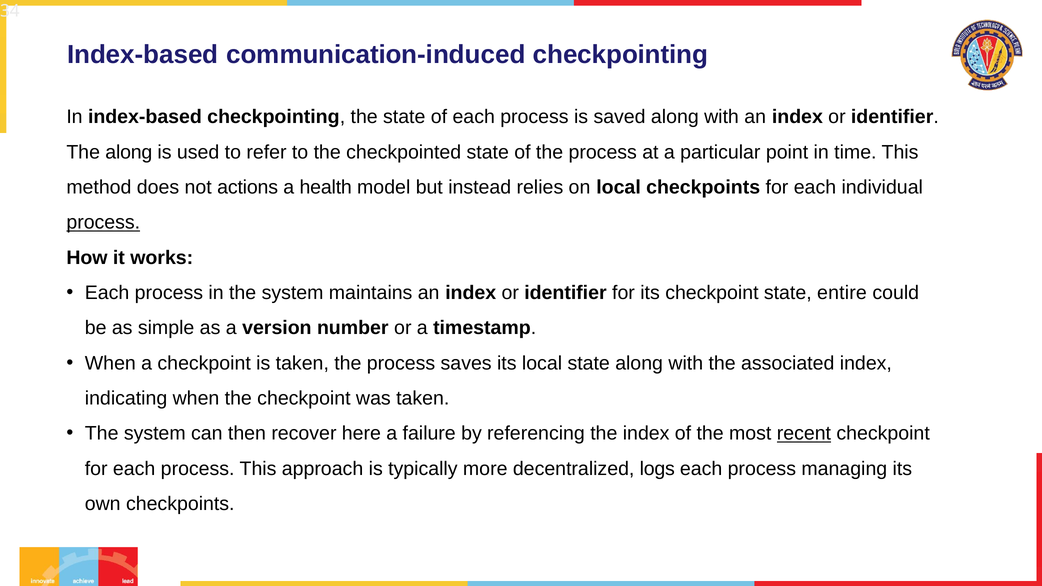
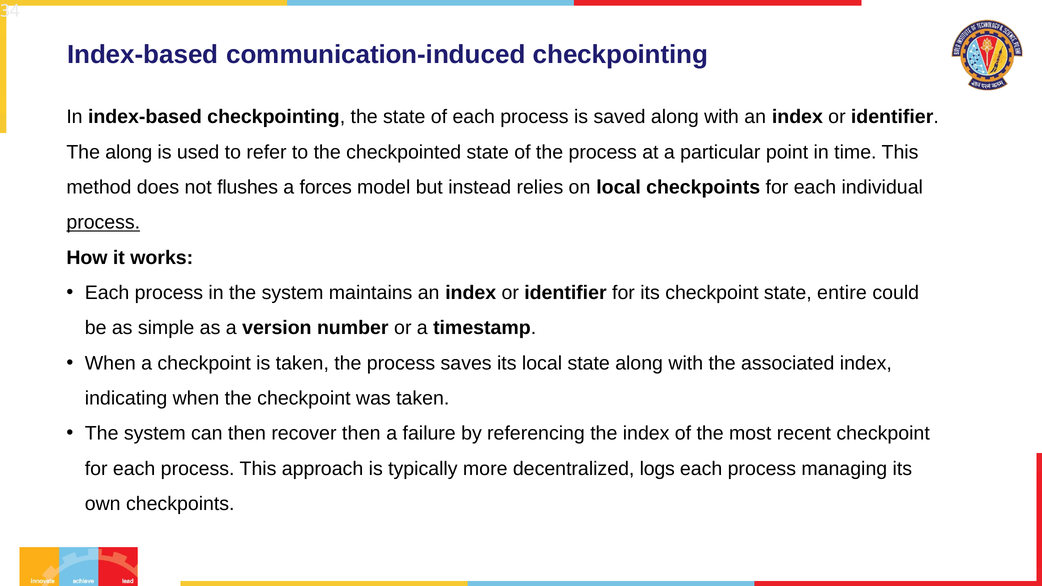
actions: actions -> flushes
health: health -> forces
recover here: here -> then
recent underline: present -> none
